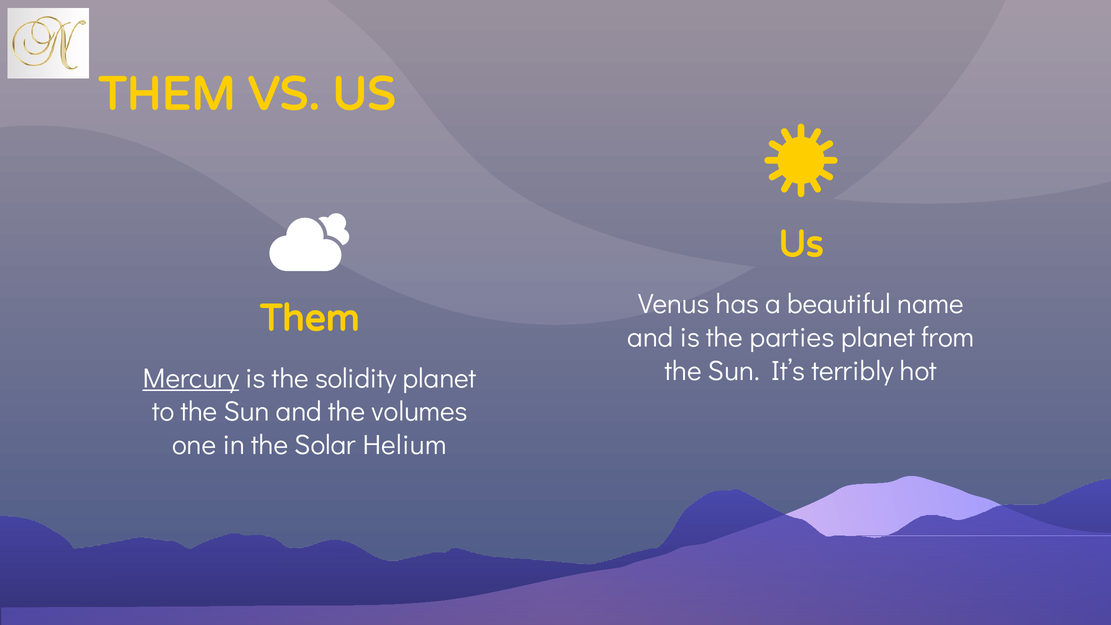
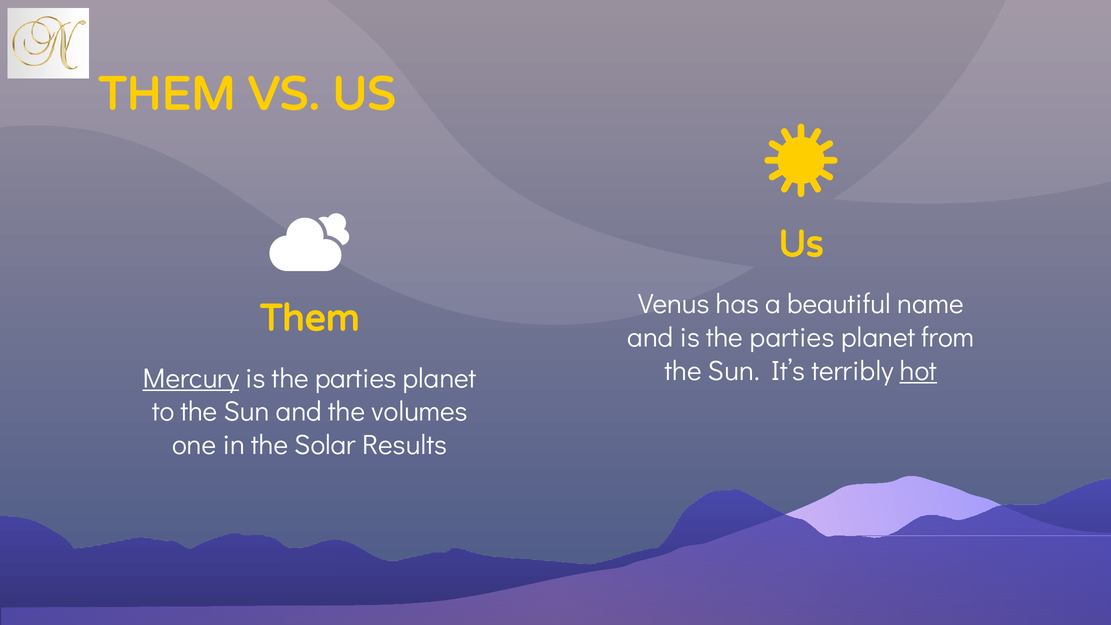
hot underline: none -> present
solidity at (356, 378): solidity -> parties
Helium: Helium -> Results
